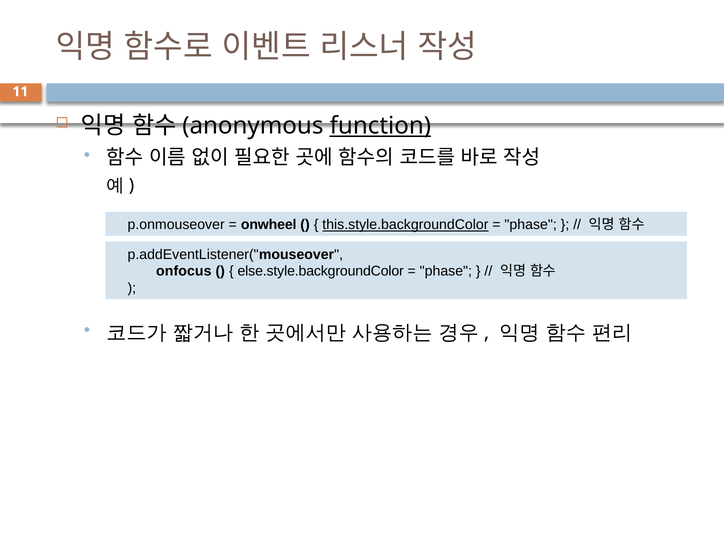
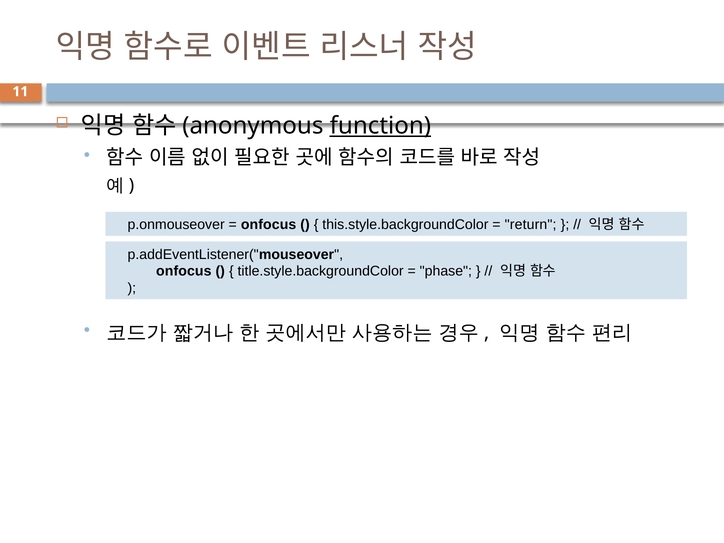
onwheel at (269, 225): onwheel -> onfocus
this.style.backgroundColor underline: present -> none
phase at (531, 225): phase -> return
else.style.backgroundColor: else.style.backgroundColor -> title.style.backgroundColor
